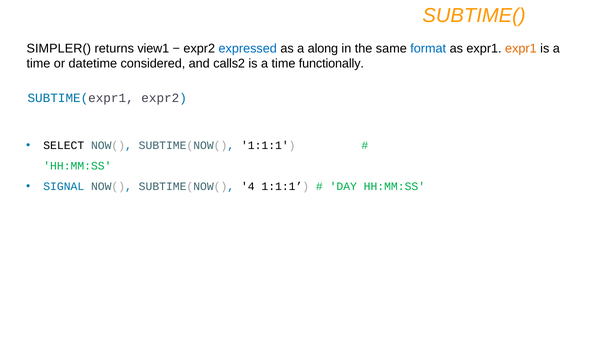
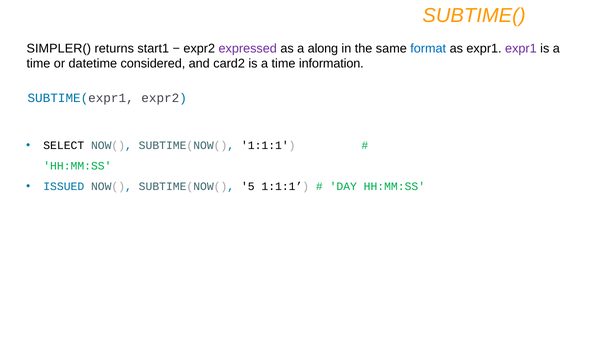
view1: view1 -> start1
expressed colour: blue -> purple
expr1 at (521, 48) colour: orange -> purple
calls2: calls2 -> card2
functionally: functionally -> information
SIGNAL: SIGNAL -> ISSUED
4: 4 -> 5
